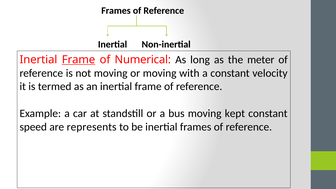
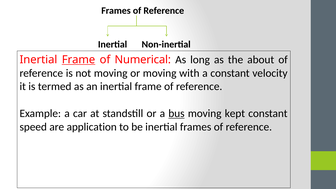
meter: meter -> about
bus underline: none -> present
represents: represents -> application
